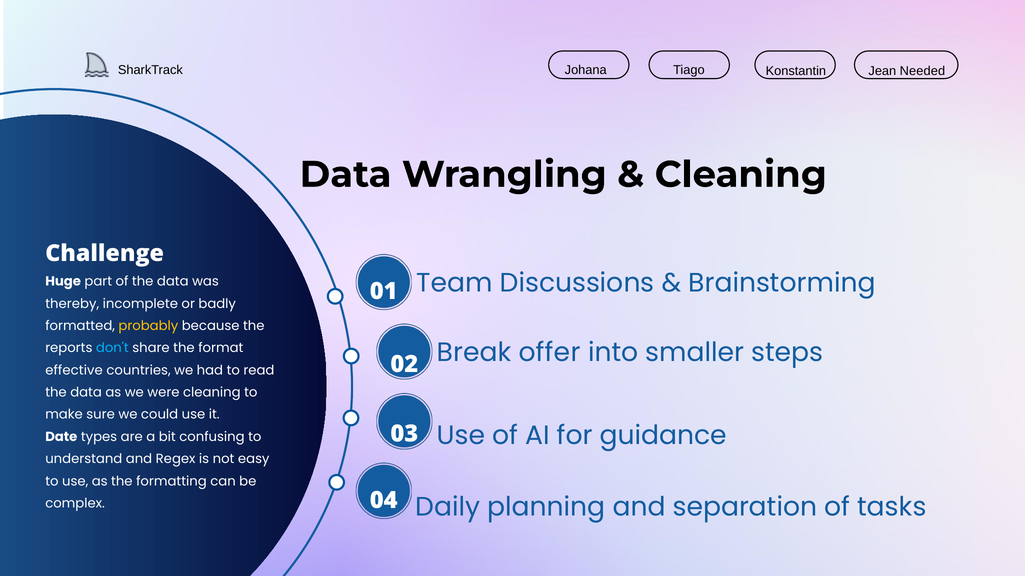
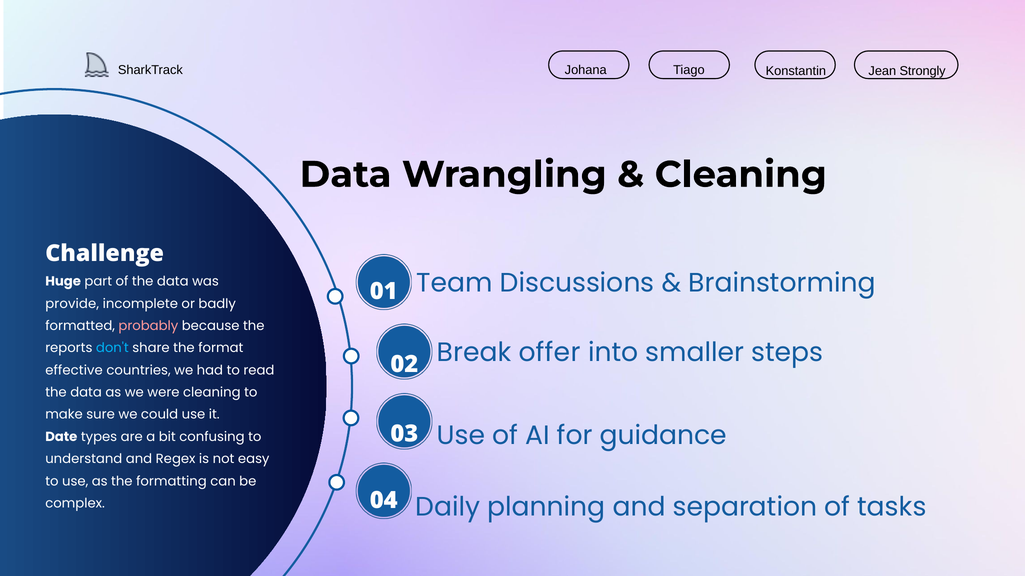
Needed: Needed -> Strongly
thereby: thereby -> provide
probably colour: yellow -> pink
